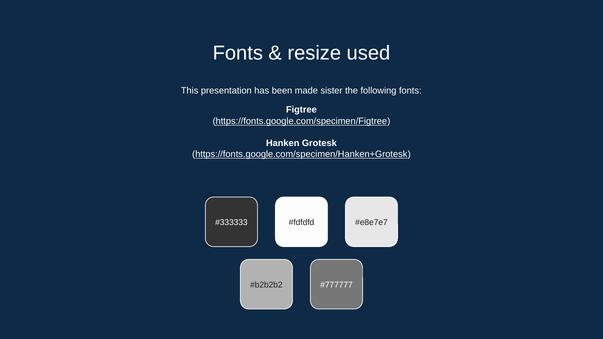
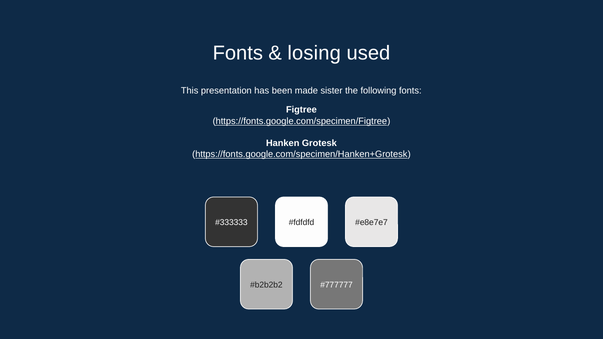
resize: resize -> losing
